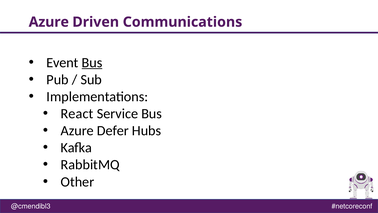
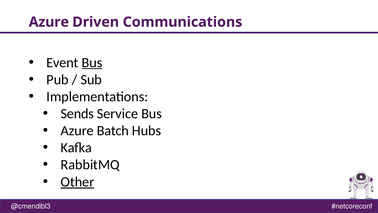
React: React -> Sends
Defer: Defer -> Batch
Other underline: none -> present
